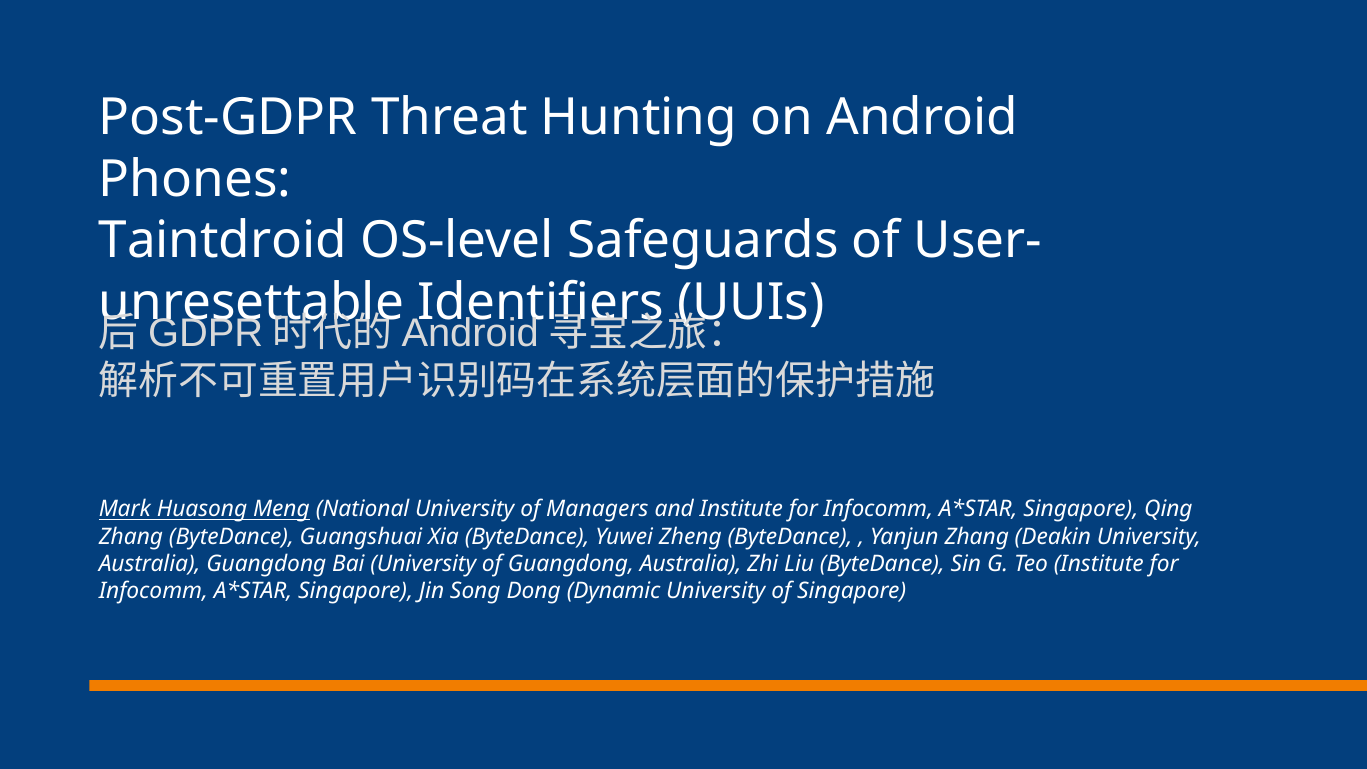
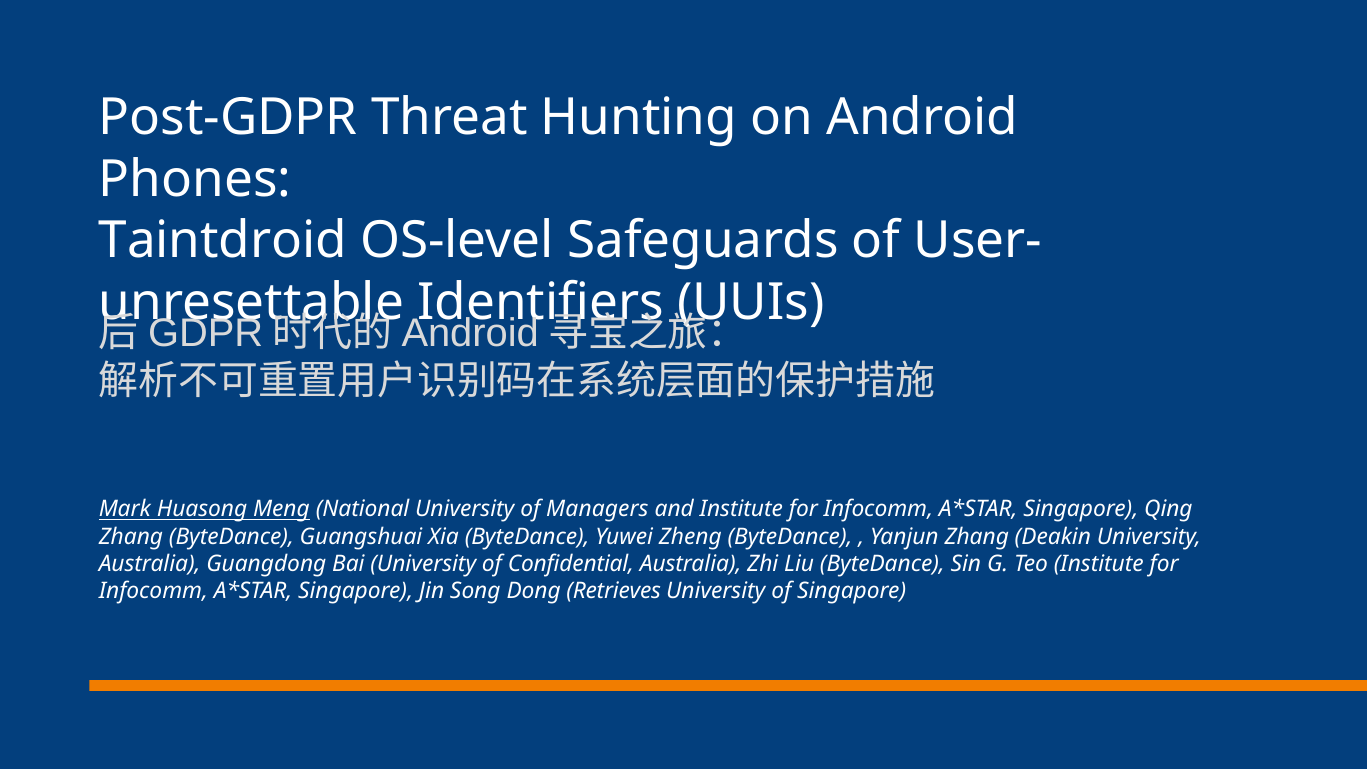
of Guangdong: Guangdong -> Confidential
Dynamic: Dynamic -> Retrieves
